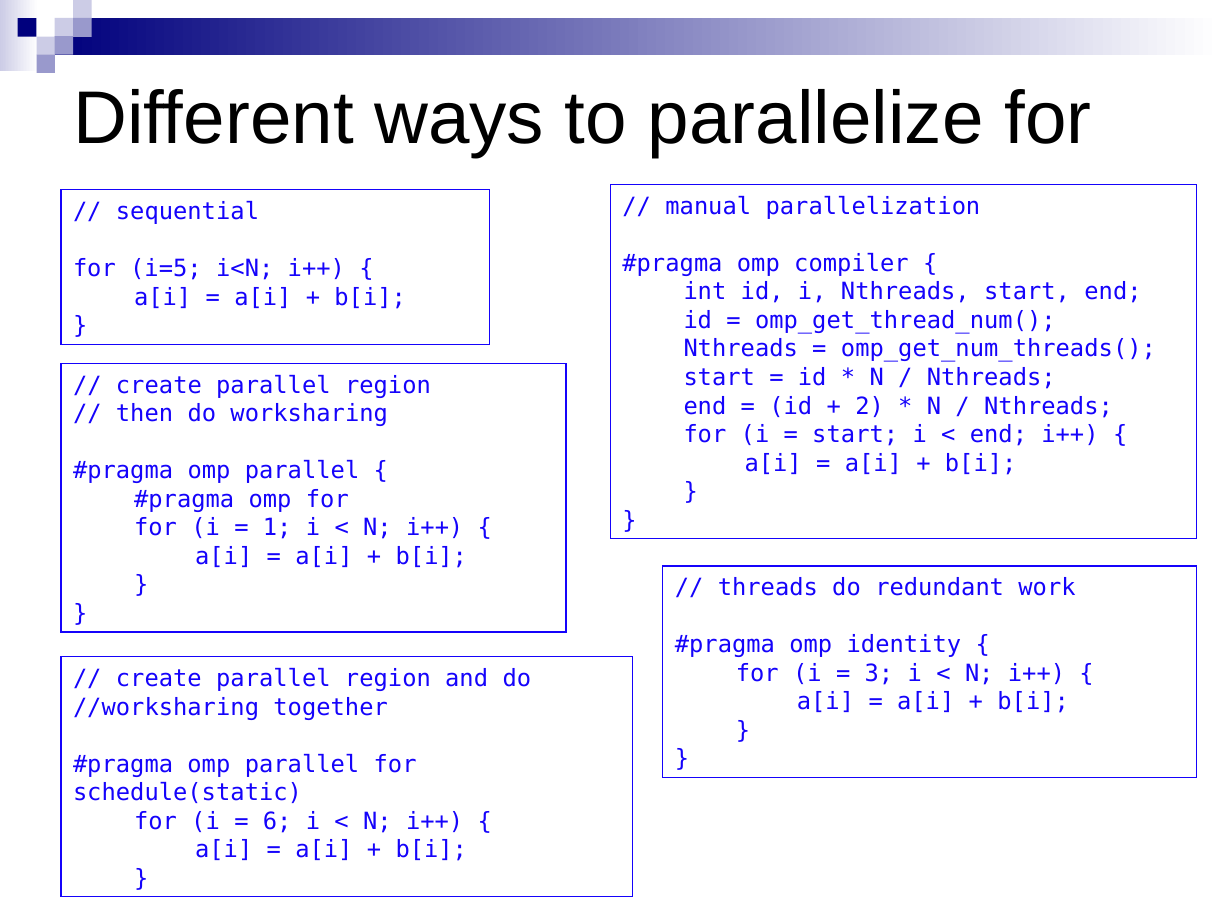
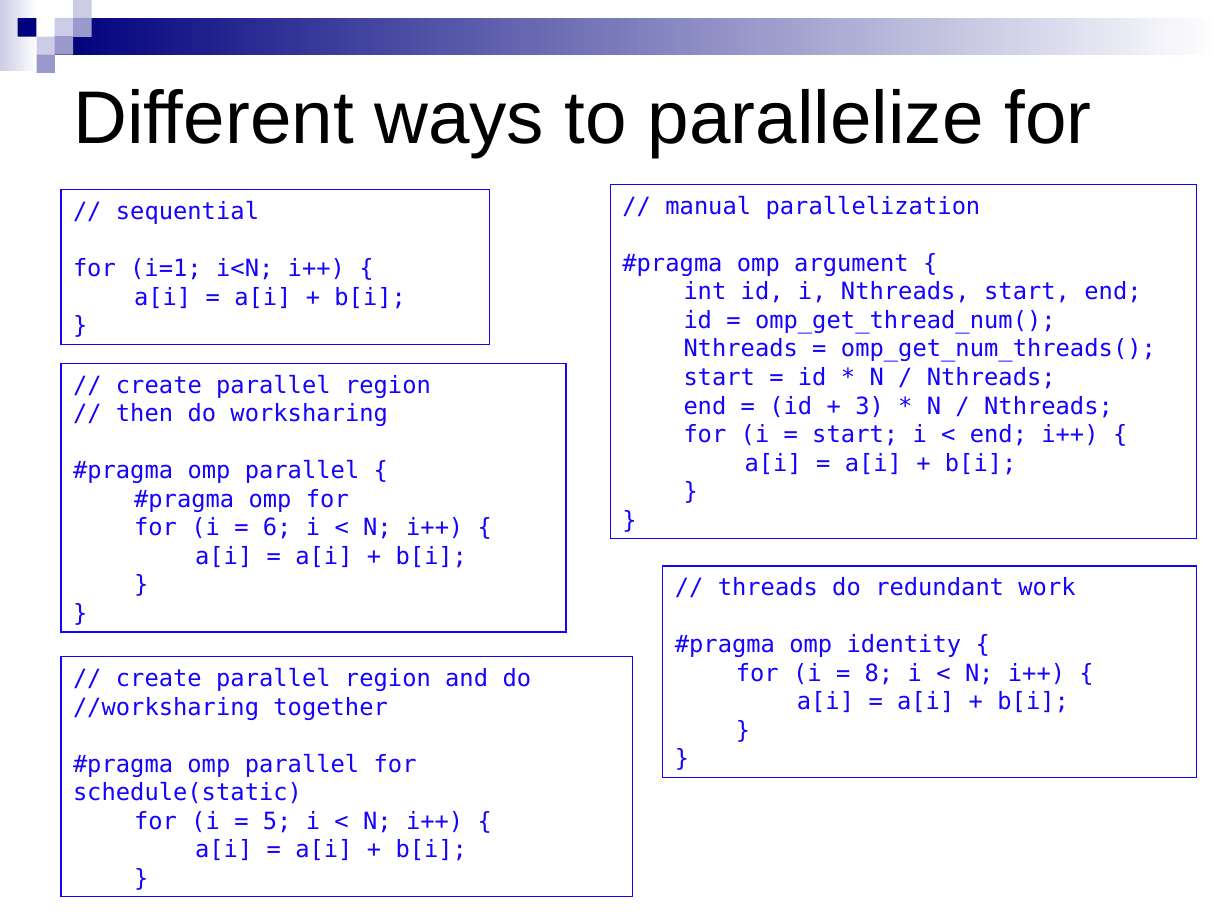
compiler: compiler -> argument
i=5: i=5 -> i=1
2: 2 -> 3
1: 1 -> 6
3: 3 -> 8
6: 6 -> 5
